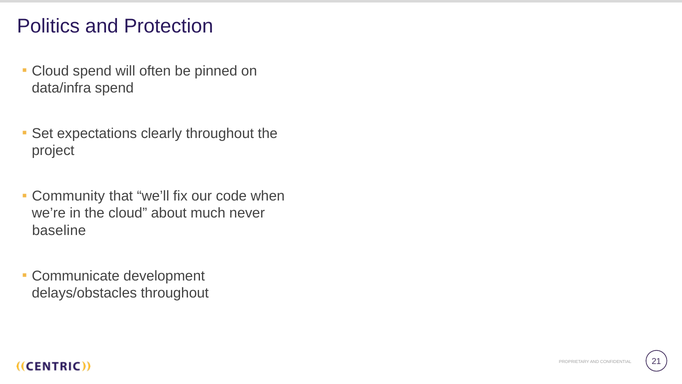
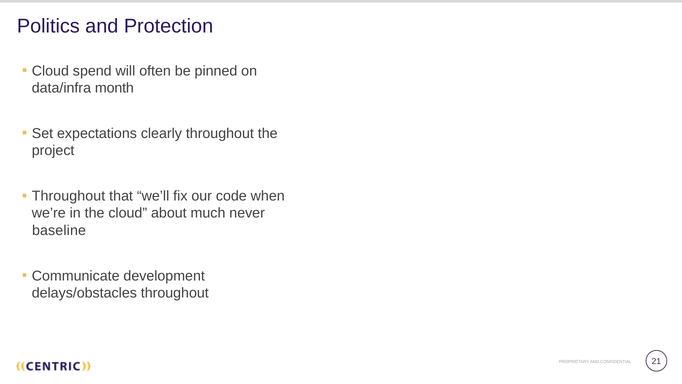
data/infra spend: spend -> month
Community at (68, 196): Community -> Throughout
